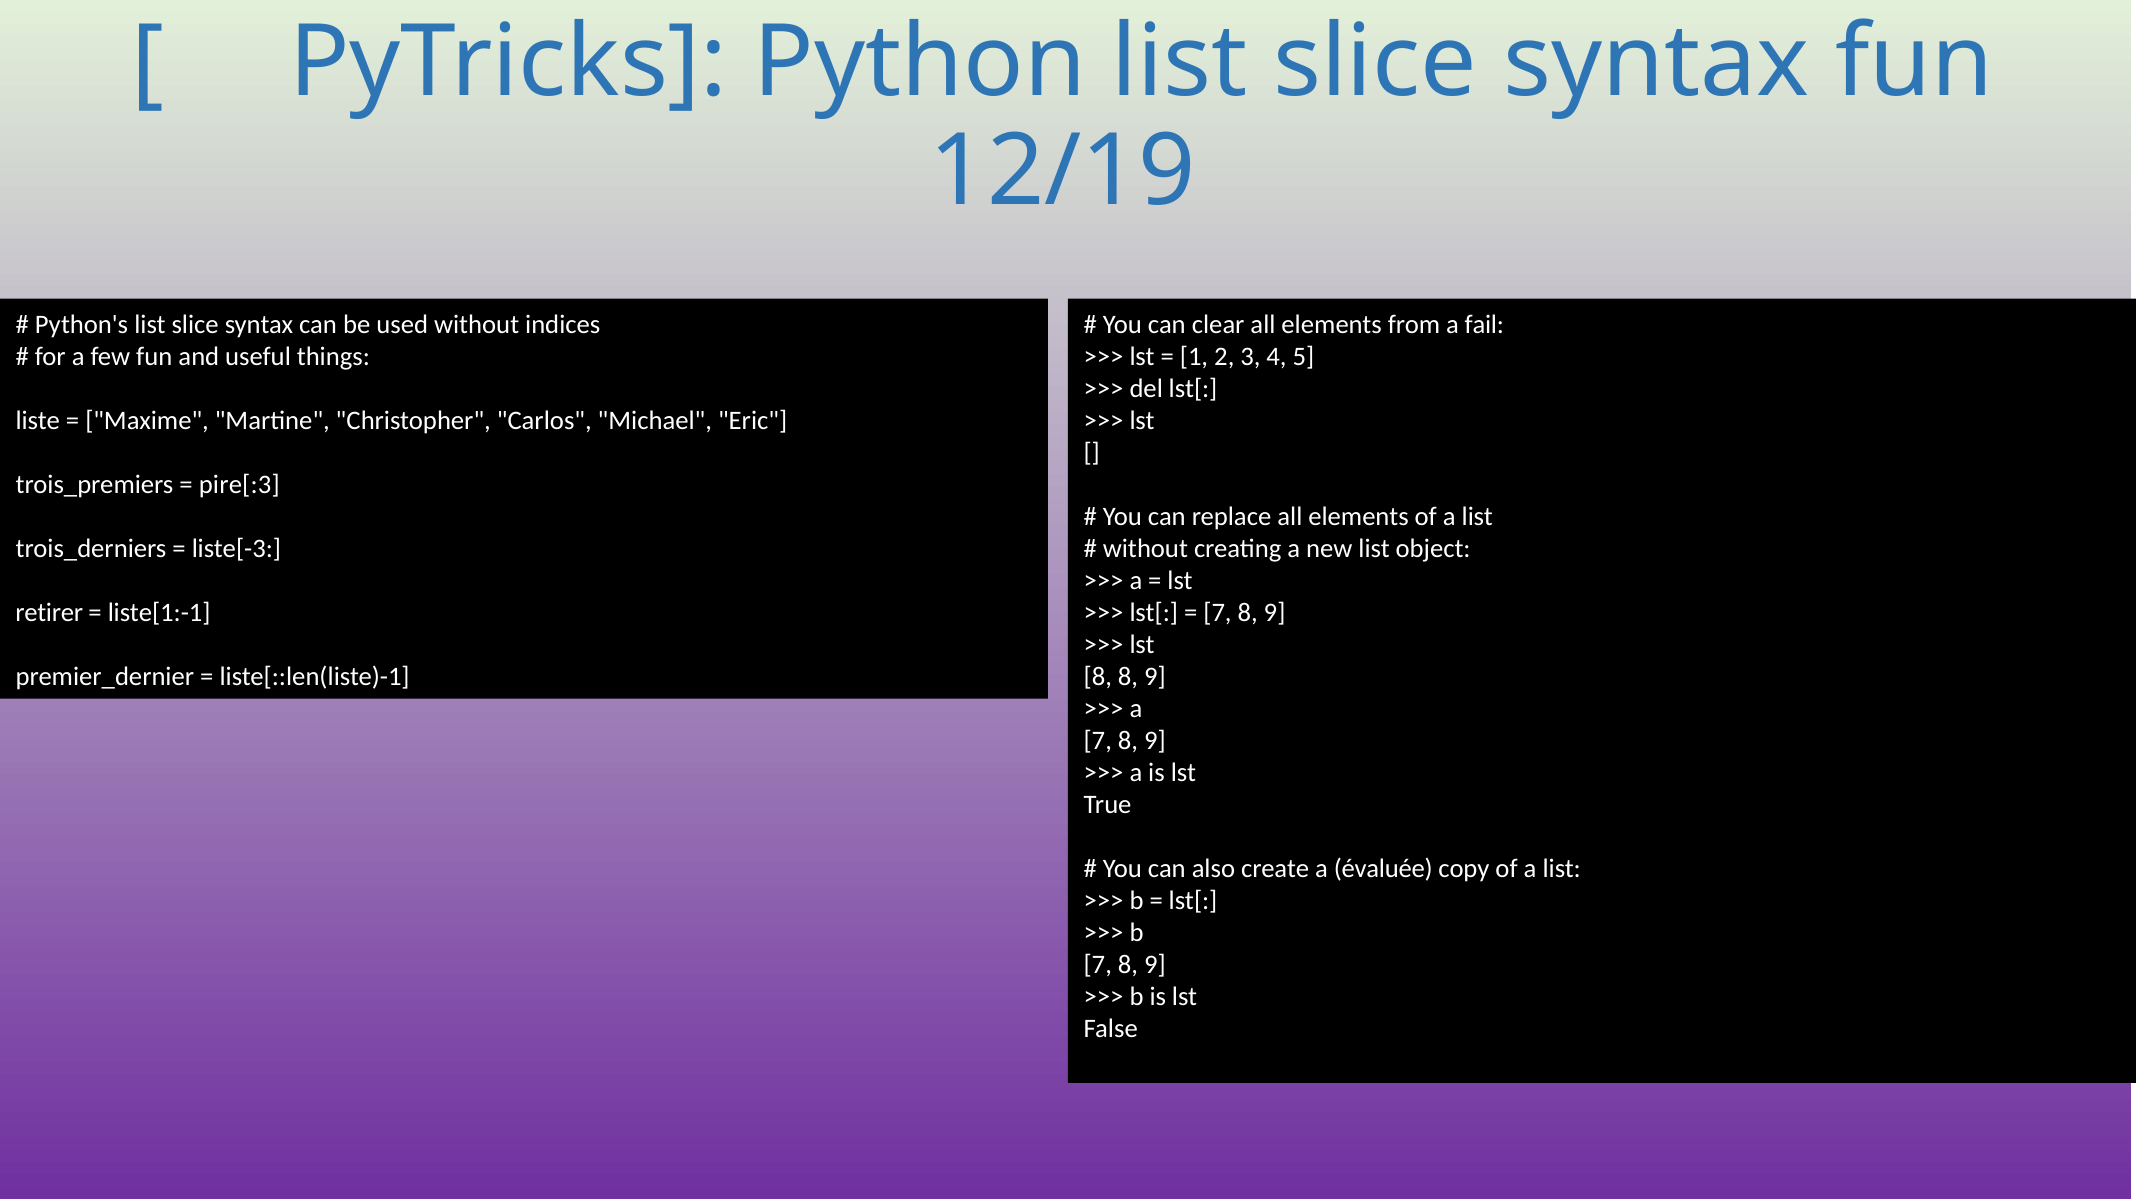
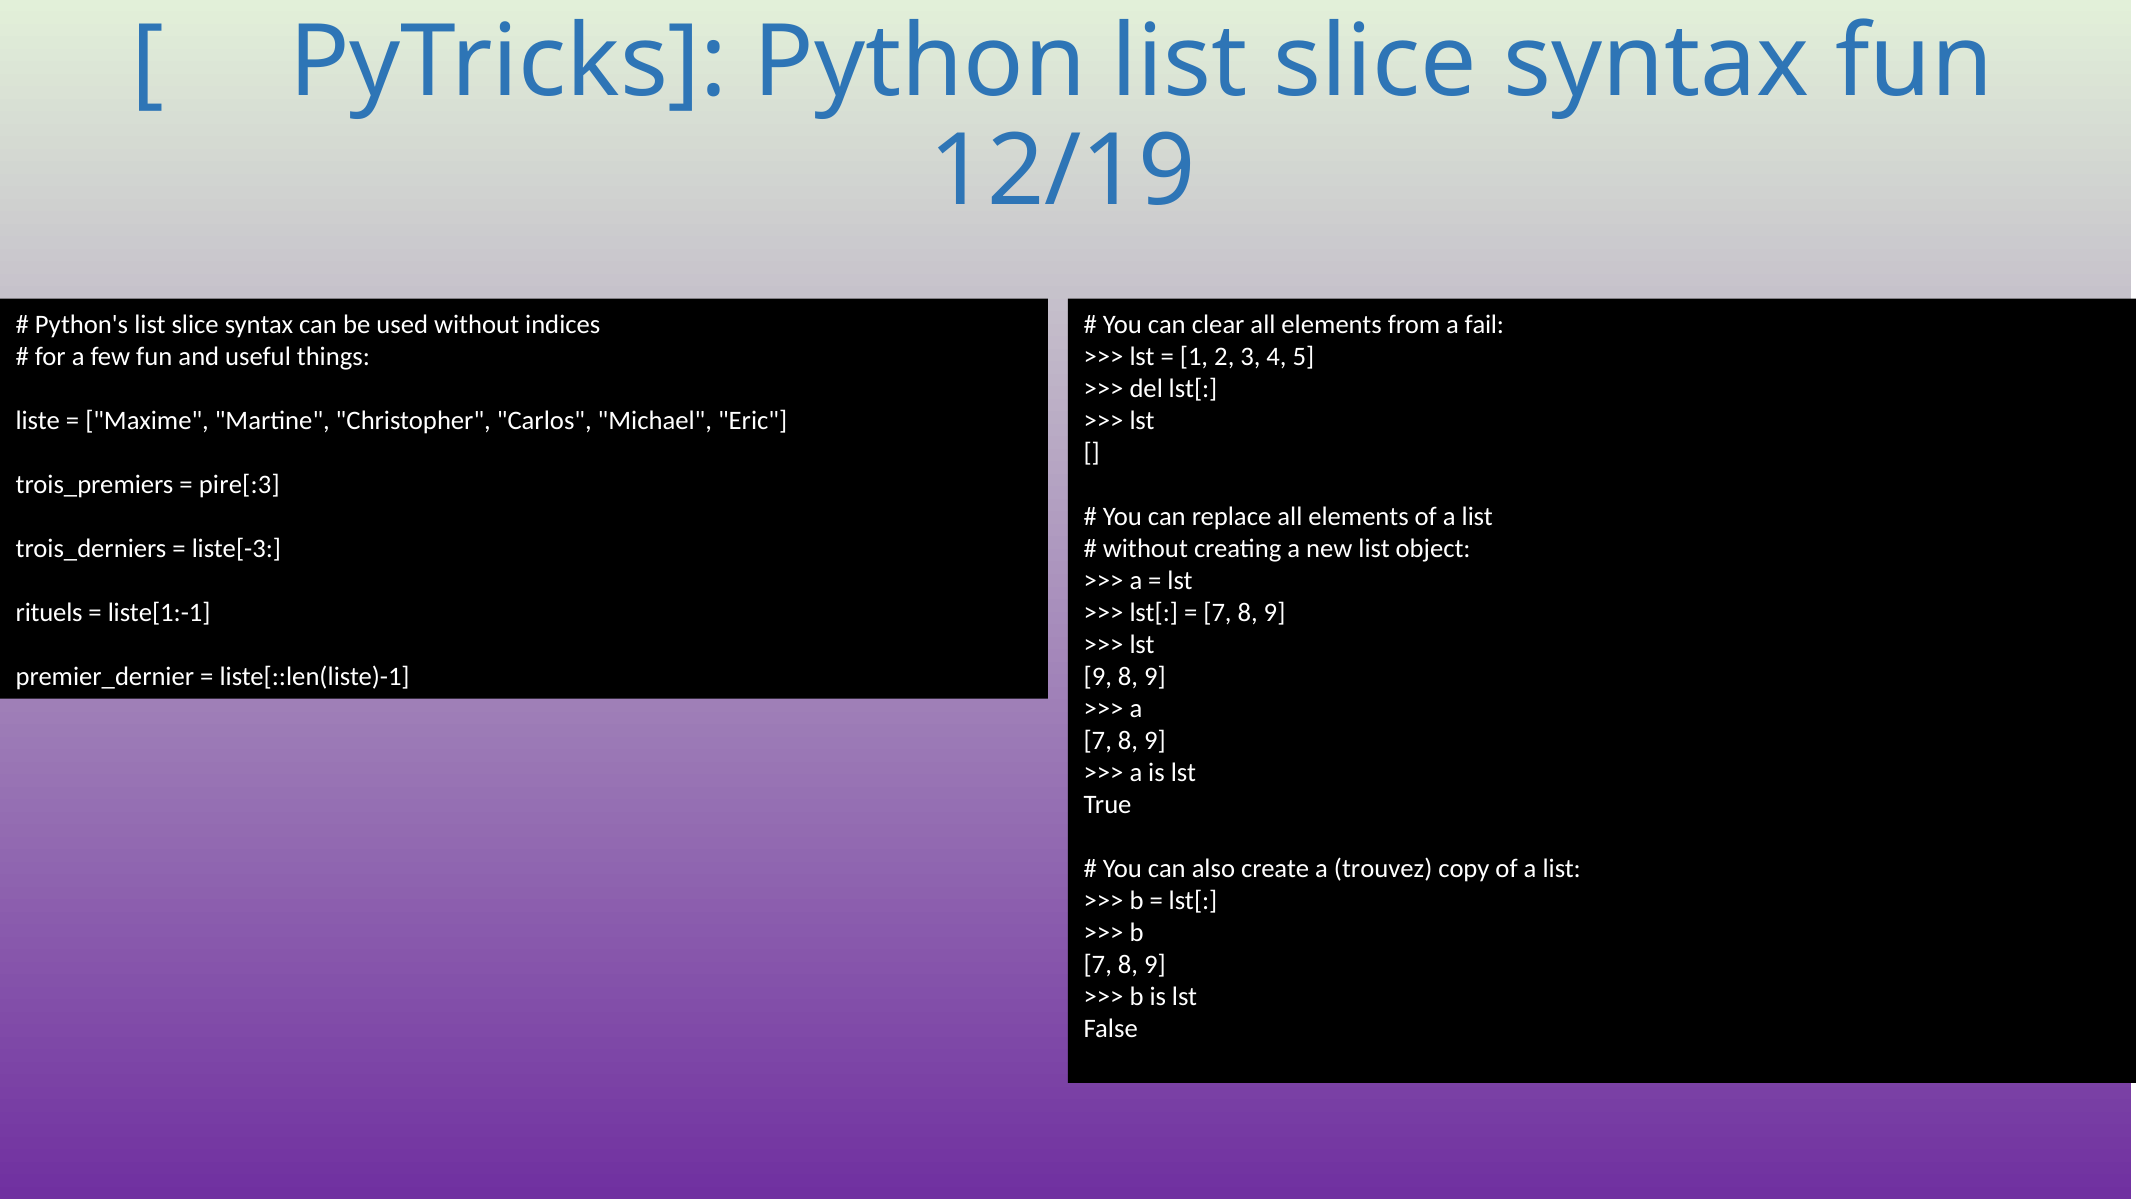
retirer: retirer -> rituels
8 at (1098, 677): 8 -> 9
évaluée: évaluée -> trouvez
